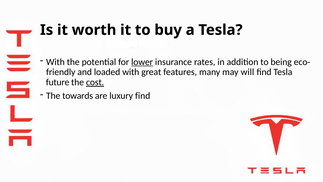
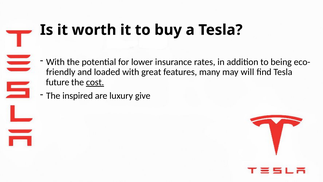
lower underline: present -> none
towards: towards -> inspired
luxury find: find -> give
